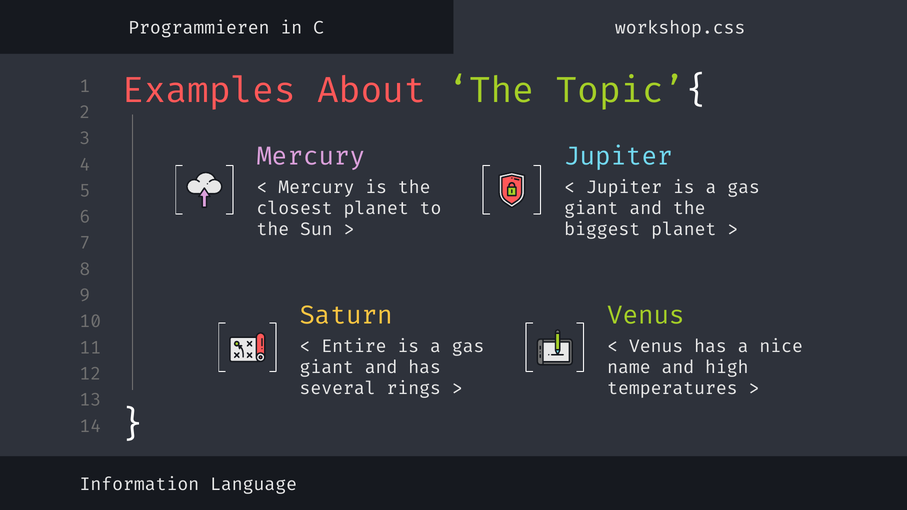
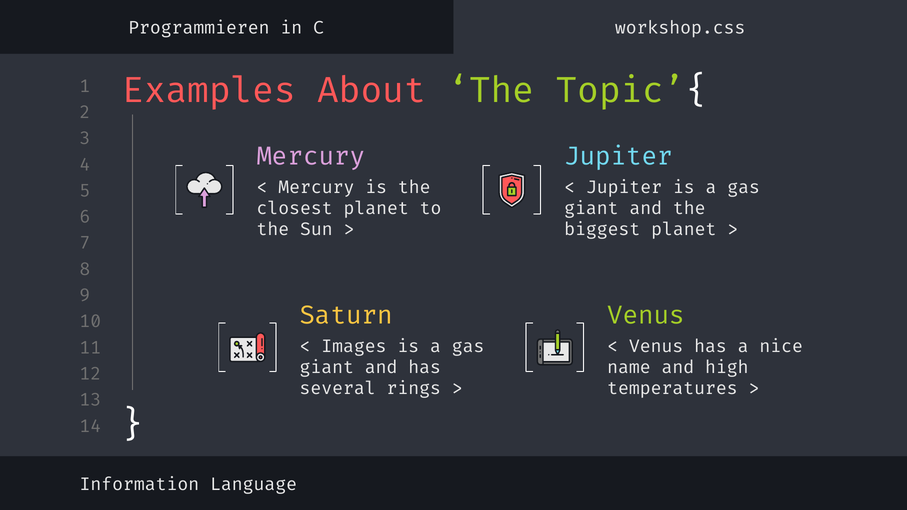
Entire: Entire -> Images
